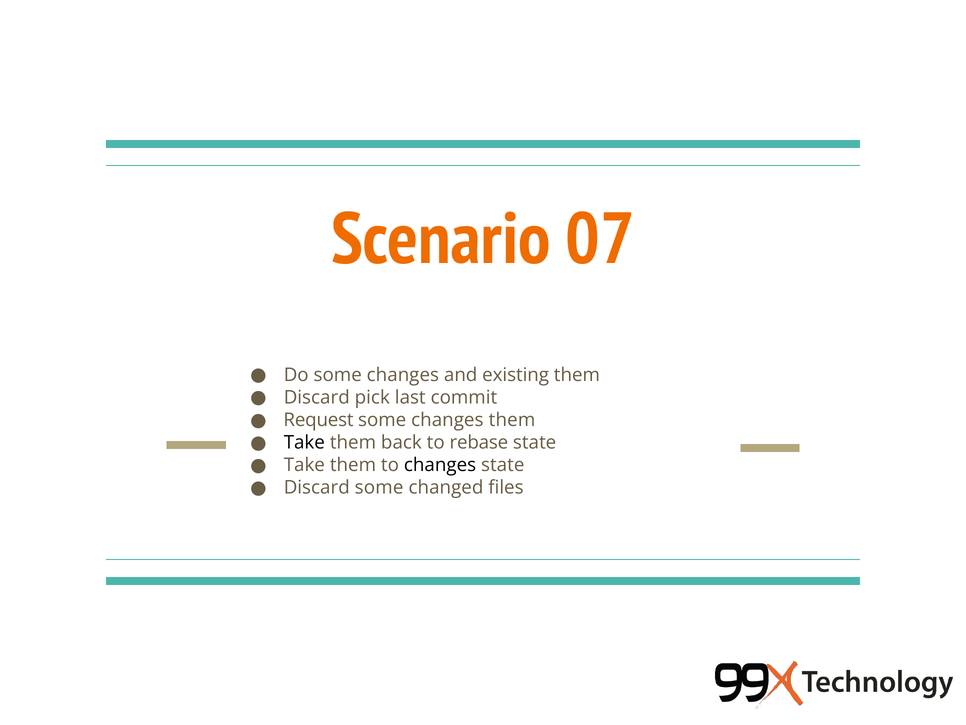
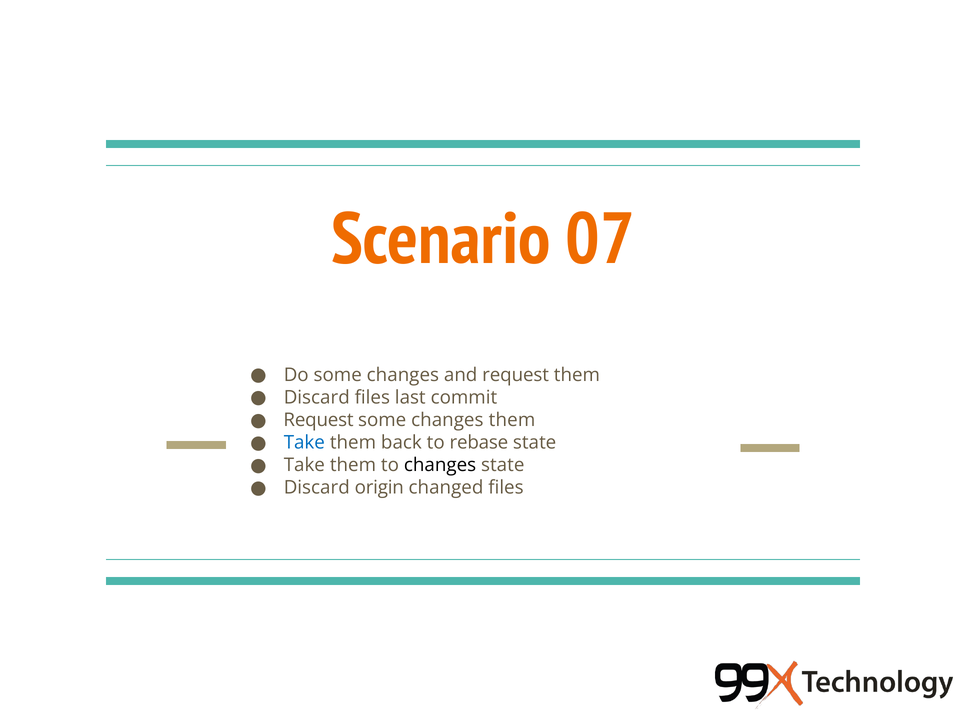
and existing: existing -> request
Discard pick: pick -> files
Take at (304, 442) colour: black -> blue
Discard some: some -> origin
